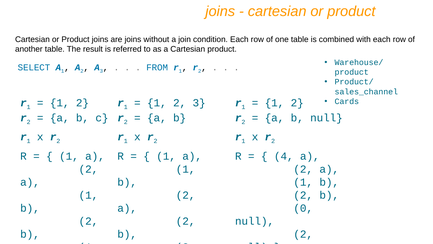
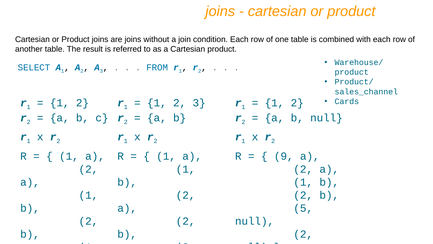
4 at (284, 156): 4 -> 9
0: 0 -> 5
